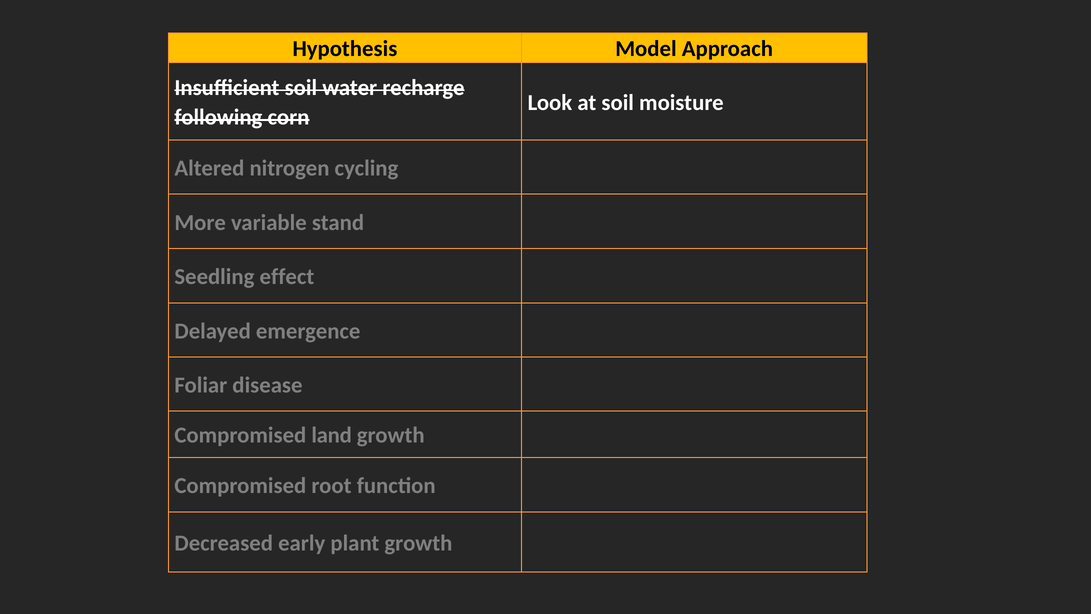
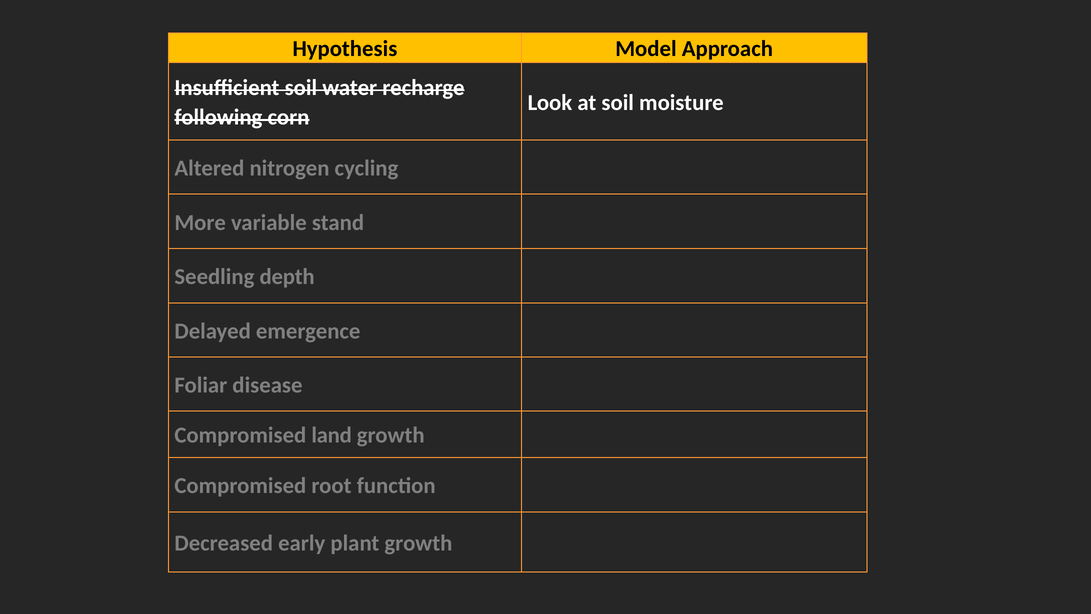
effect: effect -> depth
